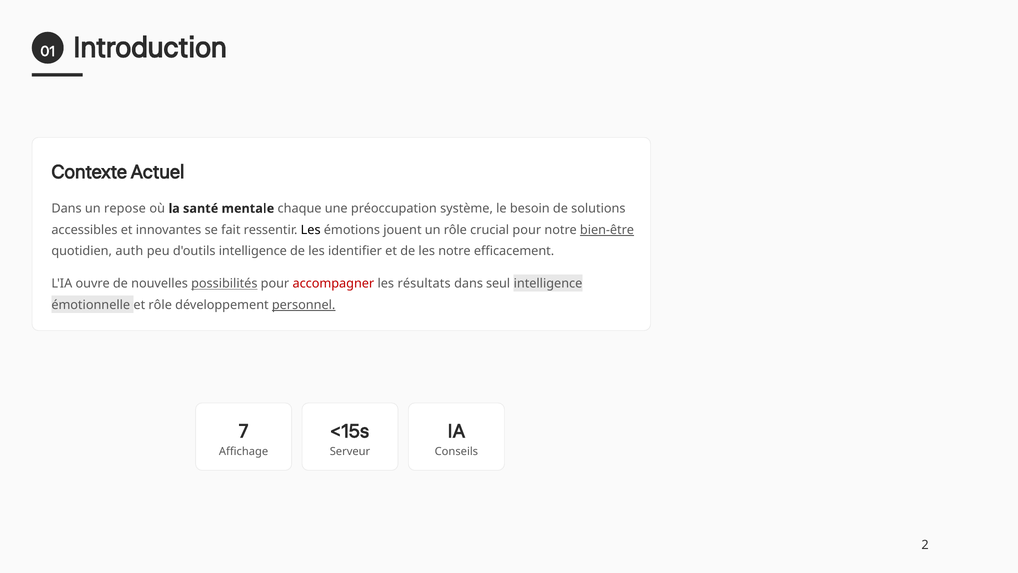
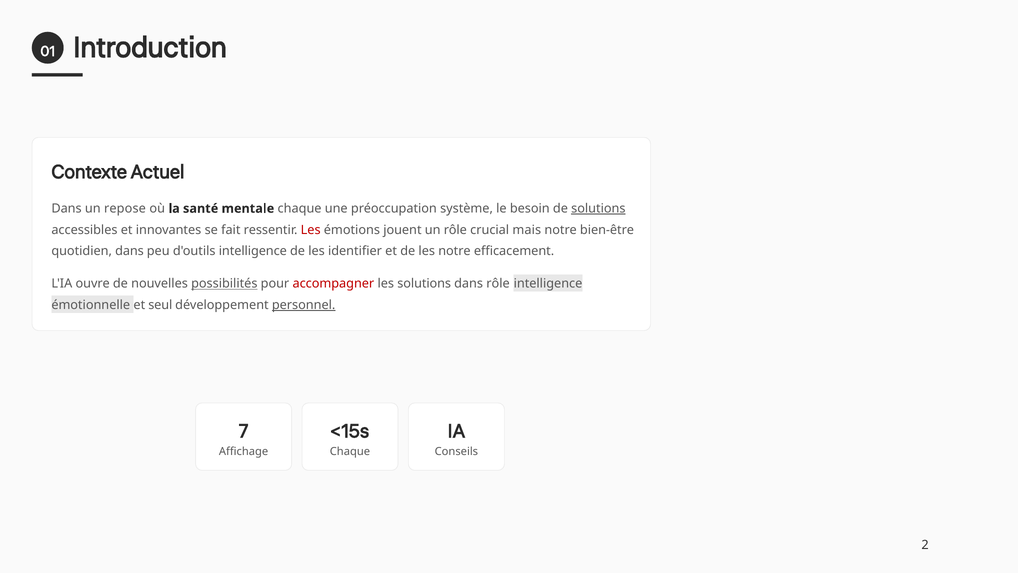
solutions at (598, 208) underline: none -> present
Les at (311, 230) colour: black -> red
crucial pour: pour -> mais
bien-être underline: present -> none
quotidien auth: auth -> dans
les résultats: résultats -> solutions
dans seul: seul -> rôle
et rôle: rôle -> seul
Serveur at (350, 451): Serveur -> Chaque
